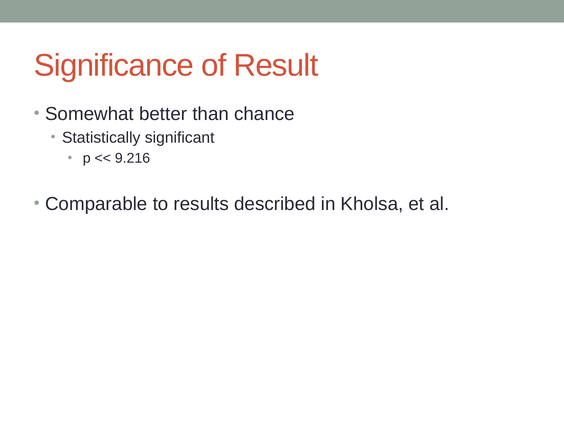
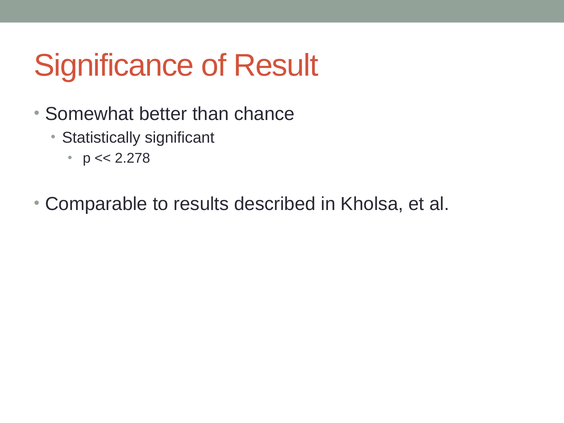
9.216: 9.216 -> 2.278
